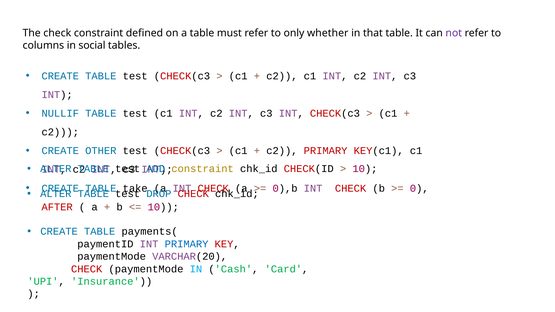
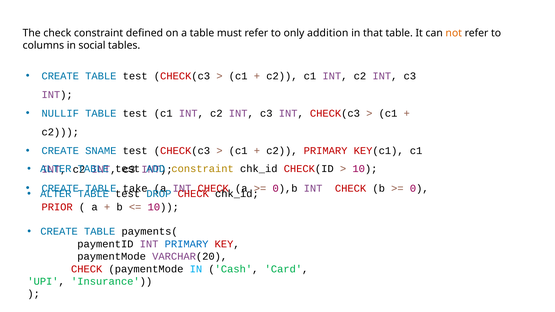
whether: whether -> addition
not colour: purple -> orange
OTHER: OTHER -> SNAME
AFTER: AFTER -> PRIOR
